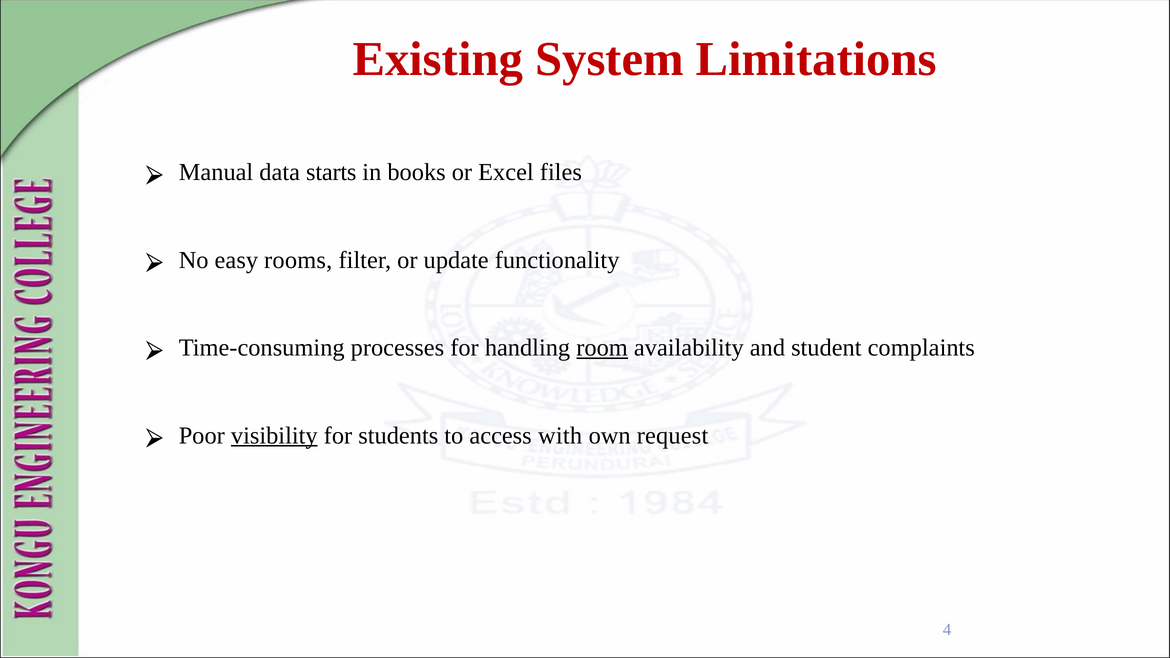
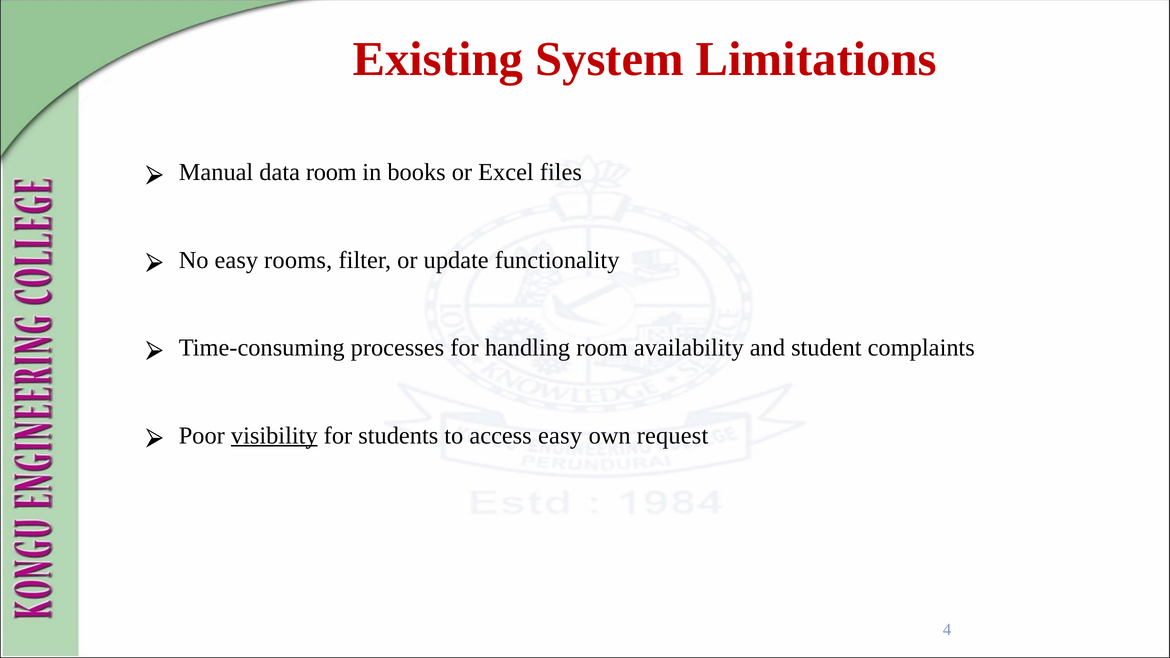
data starts: starts -> room
room at (602, 348) underline: present -> none
access with: with -> easy
